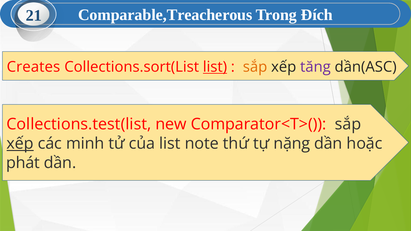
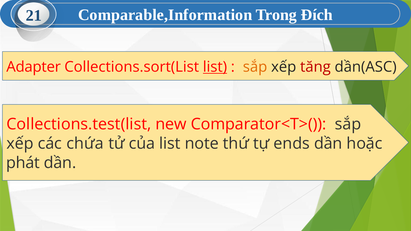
Comparable,Treacherous: Comparable,Treacherous -> Comparable,Information
Creates: Creates -> Adapter
tăng colour: purple -> red
xếp at (20, 144) underline: present -> none
minh: minh -> chứa
nặng: nặng -> ends
